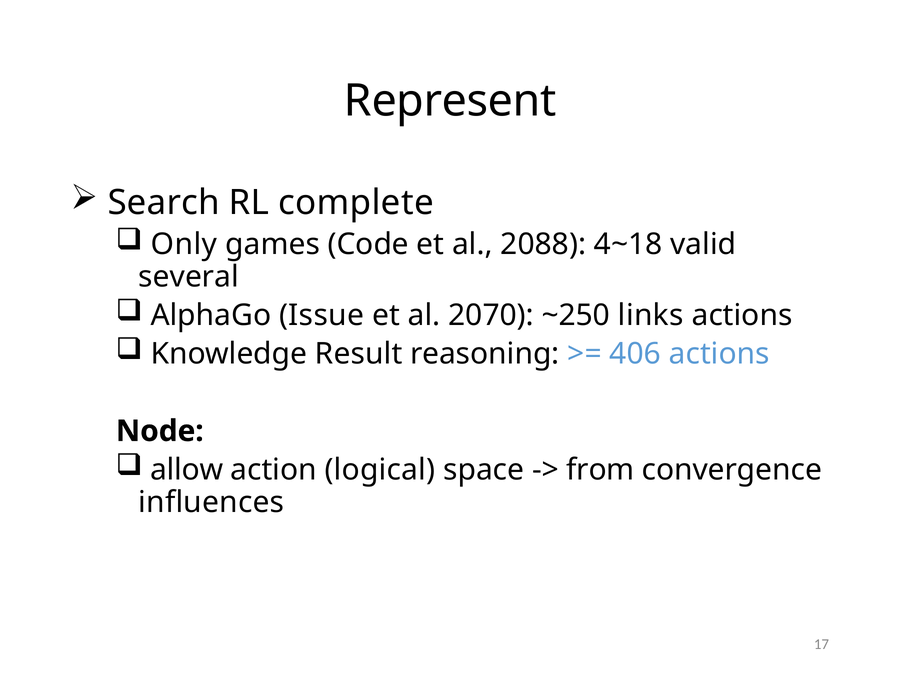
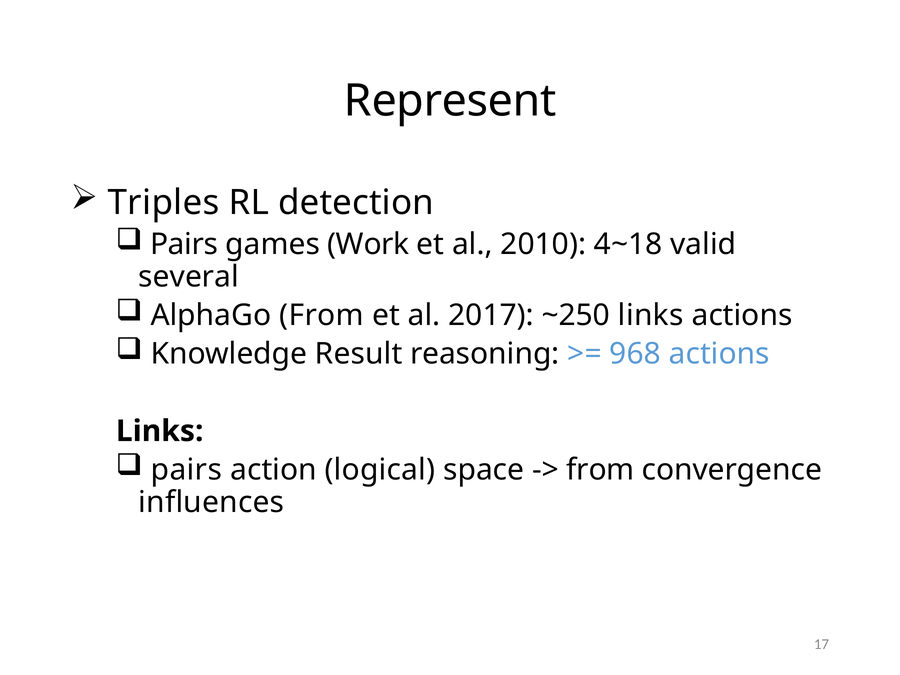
Search: Search -> Triples
complete: complete -> detection
Only at (184, 244): Only -> Pairs
Code: Code -> Work
2088: 2088 -> 2010
AlphaGo Issue: Issue -> From
2070: 2070 -> 2017
406: 406 -> 968
Node at (160, 431): Node -> Links
allow at (187, 470): allow -> pairs
